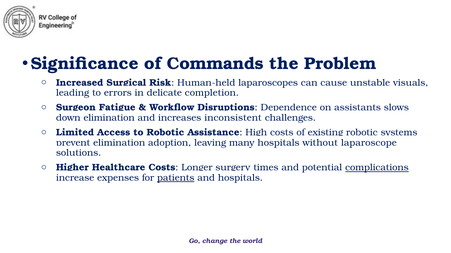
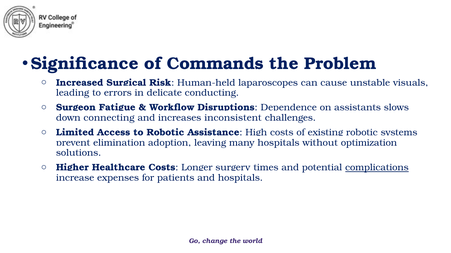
completion: completion -> conducting
down elimination: elimination -> connecting
laparoscope: laparoscope -> optimization
patients underline: present -> none
